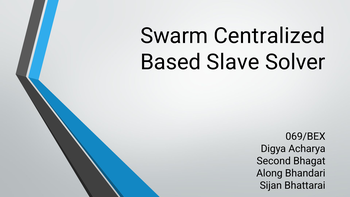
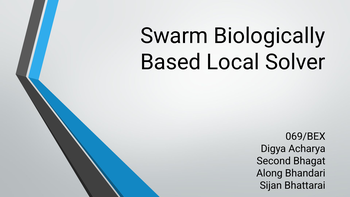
Centralized: Centralized -> Biologically
Slave: Slave -> Local
